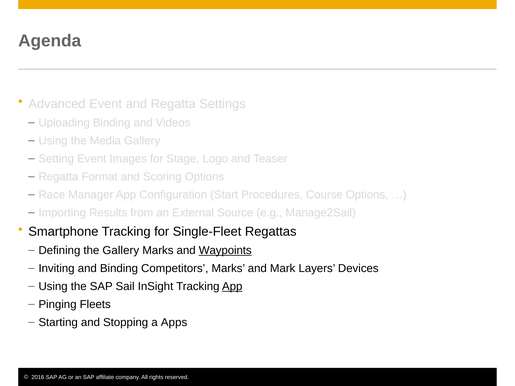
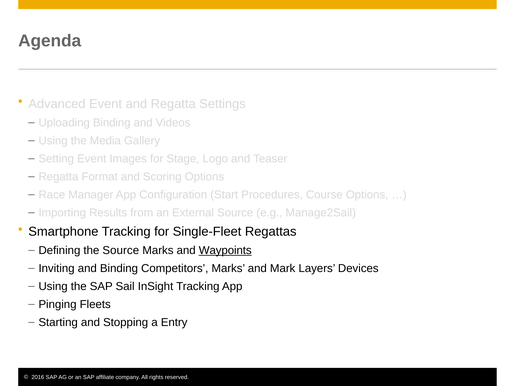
the Gallery: Gallery -> Source
App at (232, 287) underline: present -> none
Apps: Apps -> Entry
